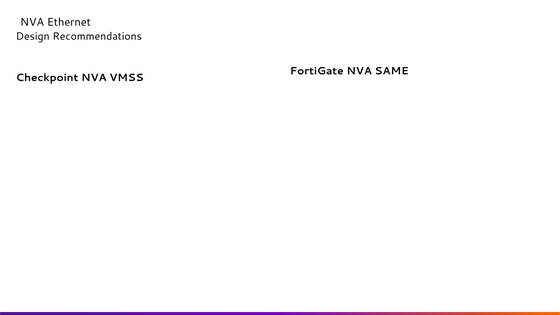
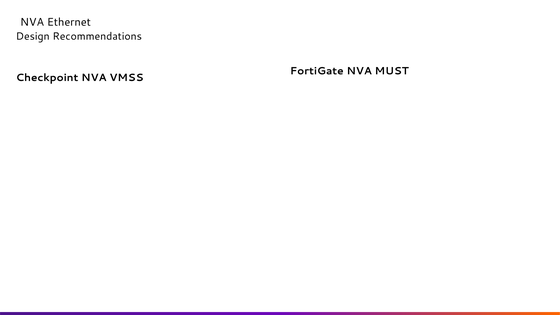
SAME: SAME -> MUST
